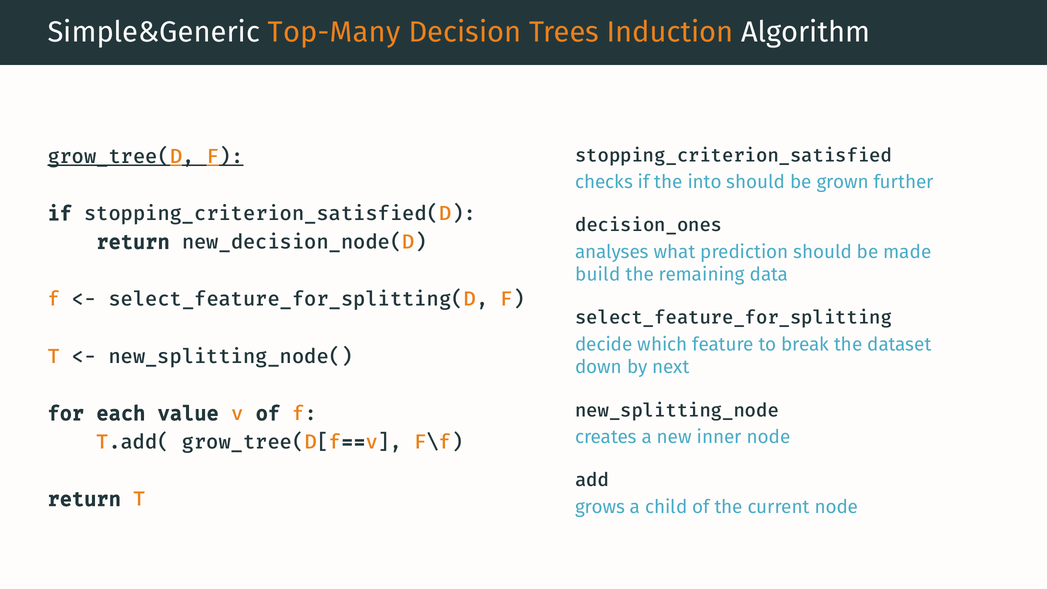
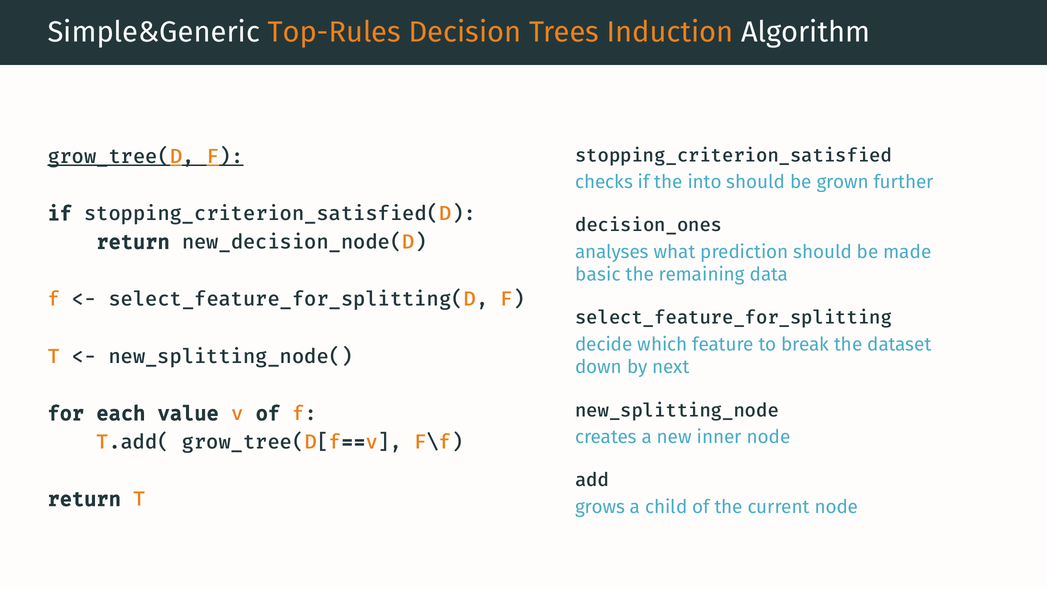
Top-Many: Top-Many -> Top-Rules
build: build -> basic
